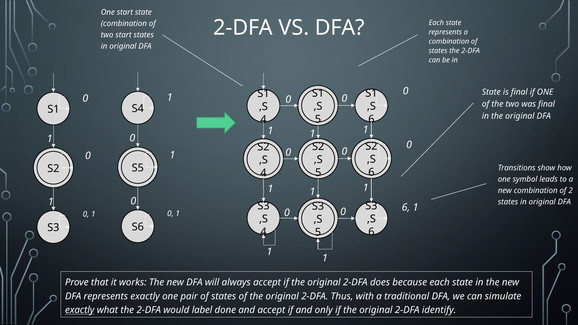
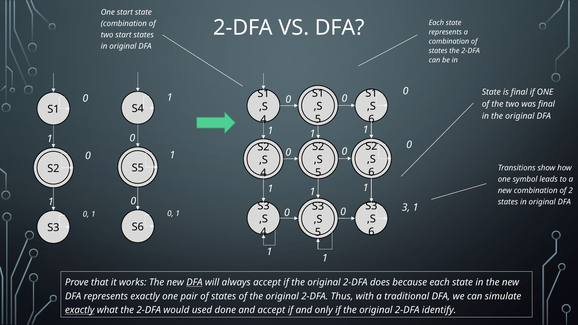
6 at (406, 207): 6 -> 3
DFA at (194, 283) underline: none -> present
label: label -> used
